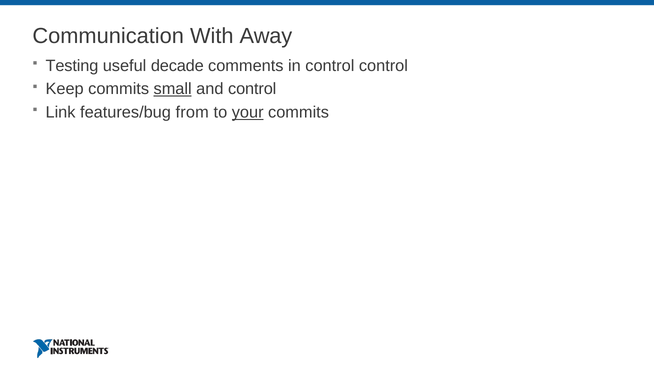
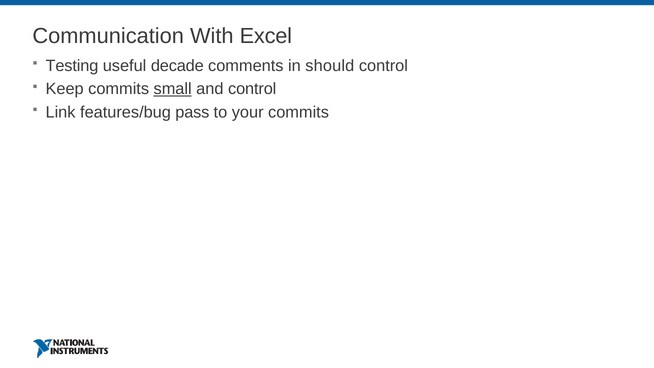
Away: Away -> Excel
in control: control -> should
from: from -> pass
your underline: present -> none
